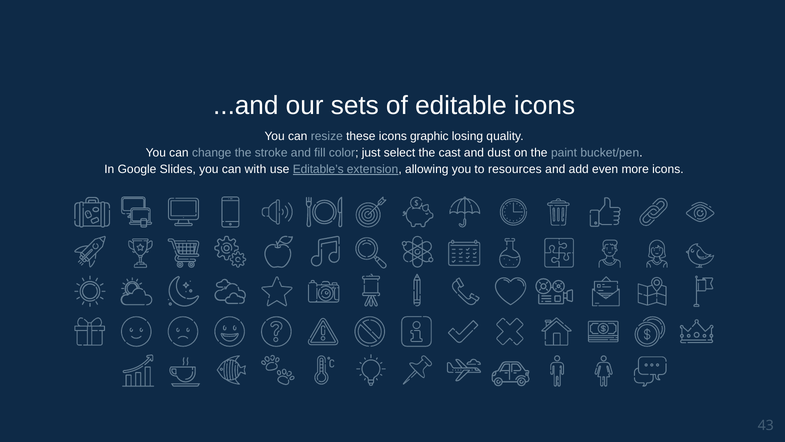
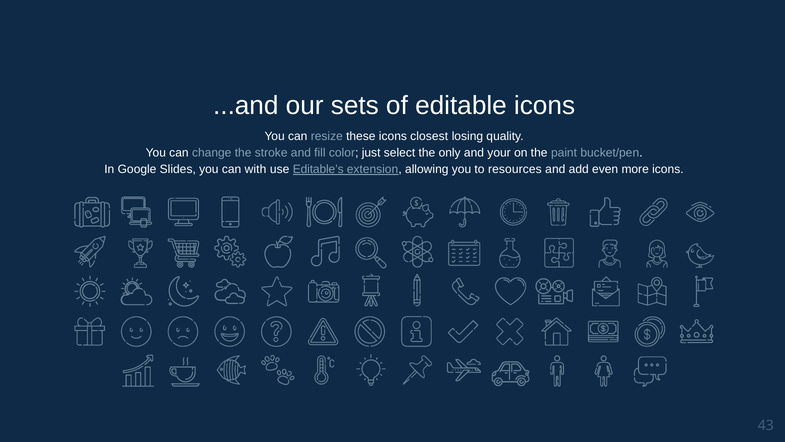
graphic: graphic -> closest
cast: cast -> only
dust: dust -> your
